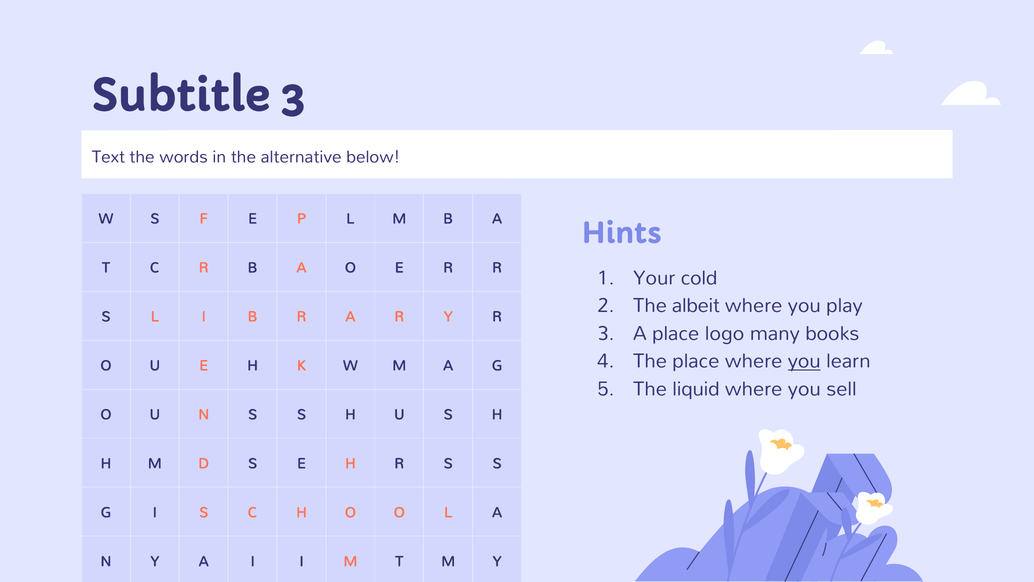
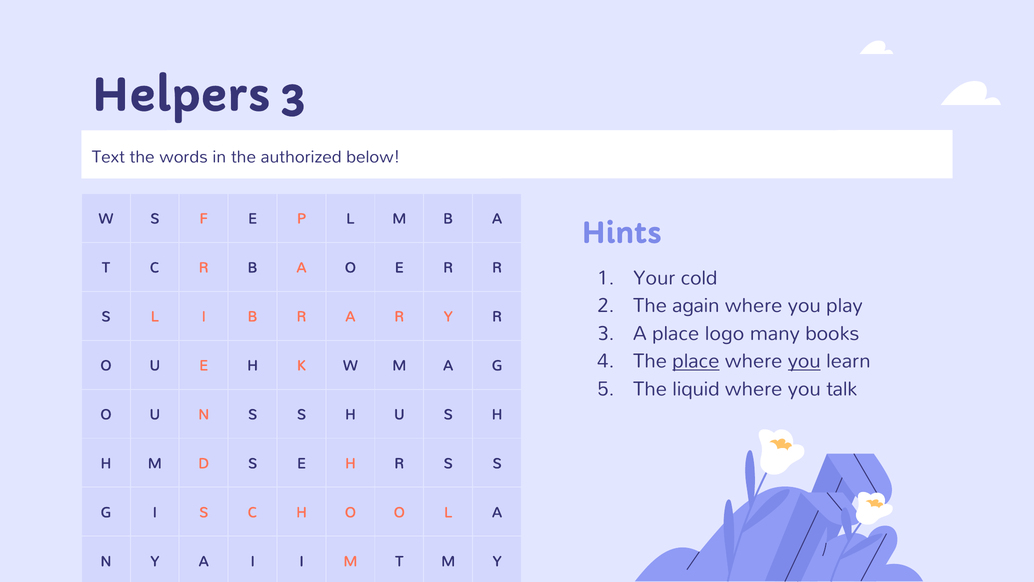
Subtitle: Subtitle -> Helpers
alternative: alternative -> authorized
albeit: albeit -> again
place at (696, 361) underline: none -> present
sell: sell -> talk
